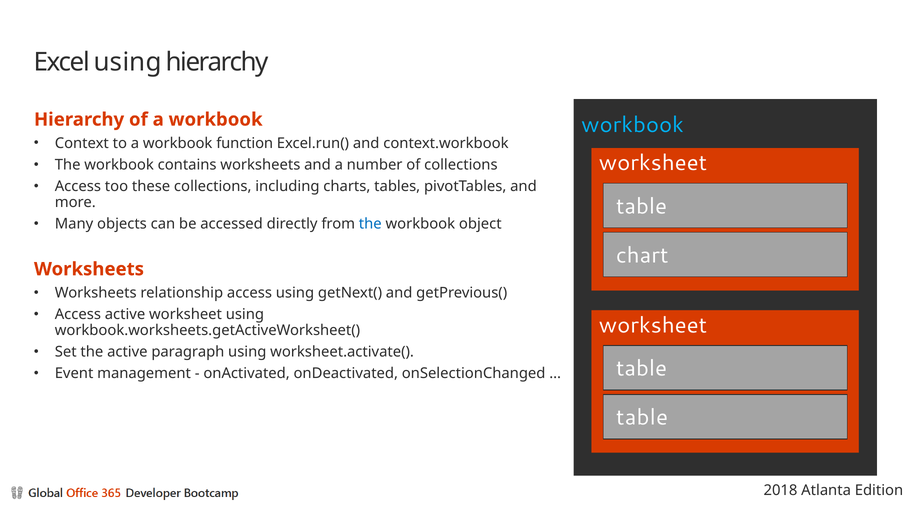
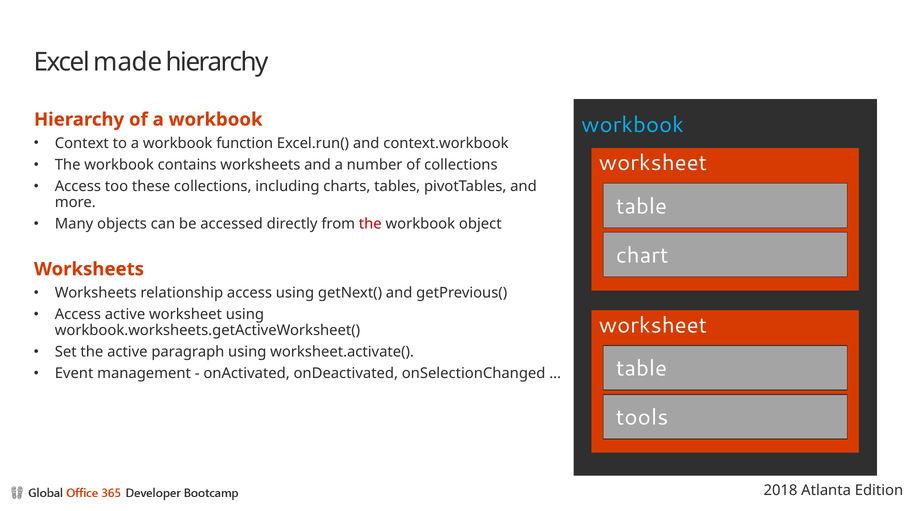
Excel using: using -> made
the at (370, 224) colour: blue -> red
table at (642, 418): table -> tools
